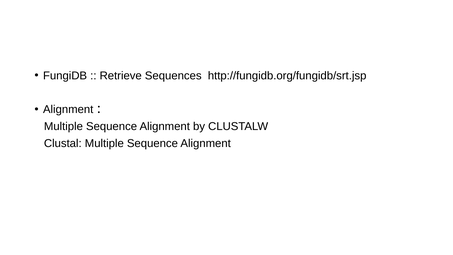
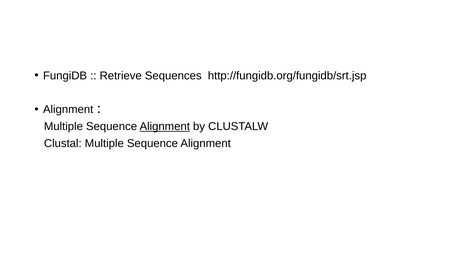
Alignment at (165, 126) underline: none -> present
